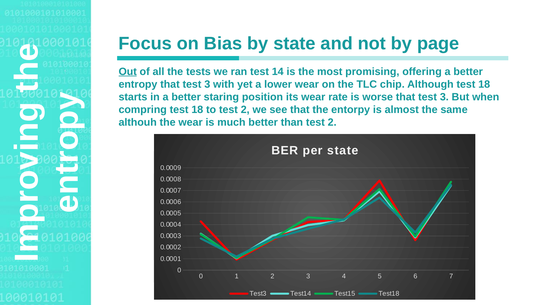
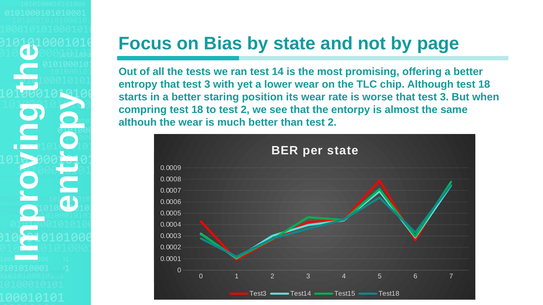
Out underline: present -> none
